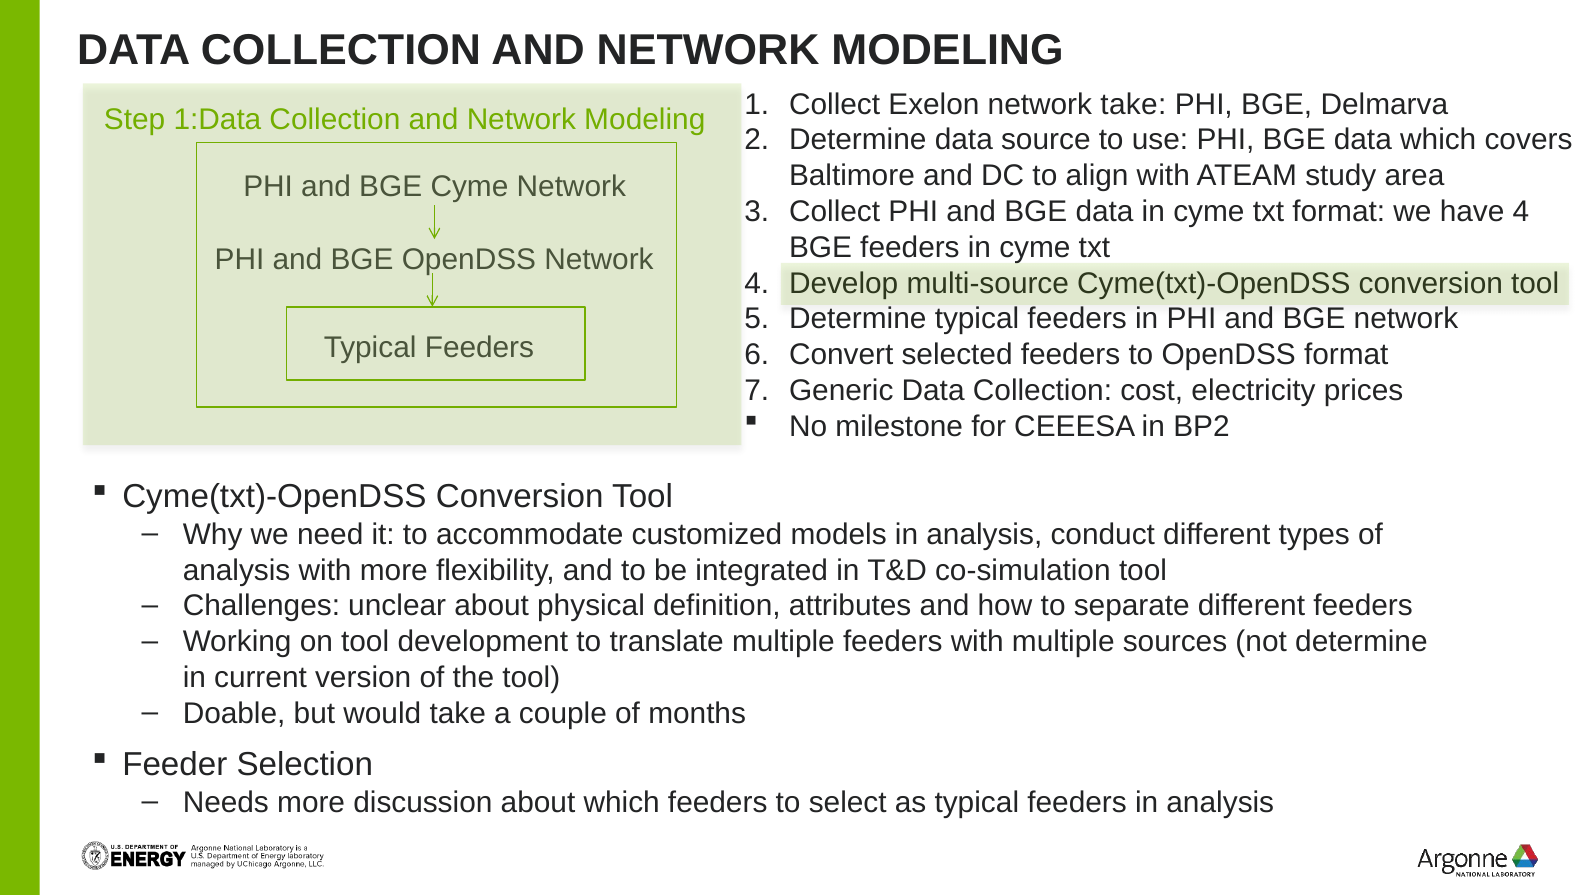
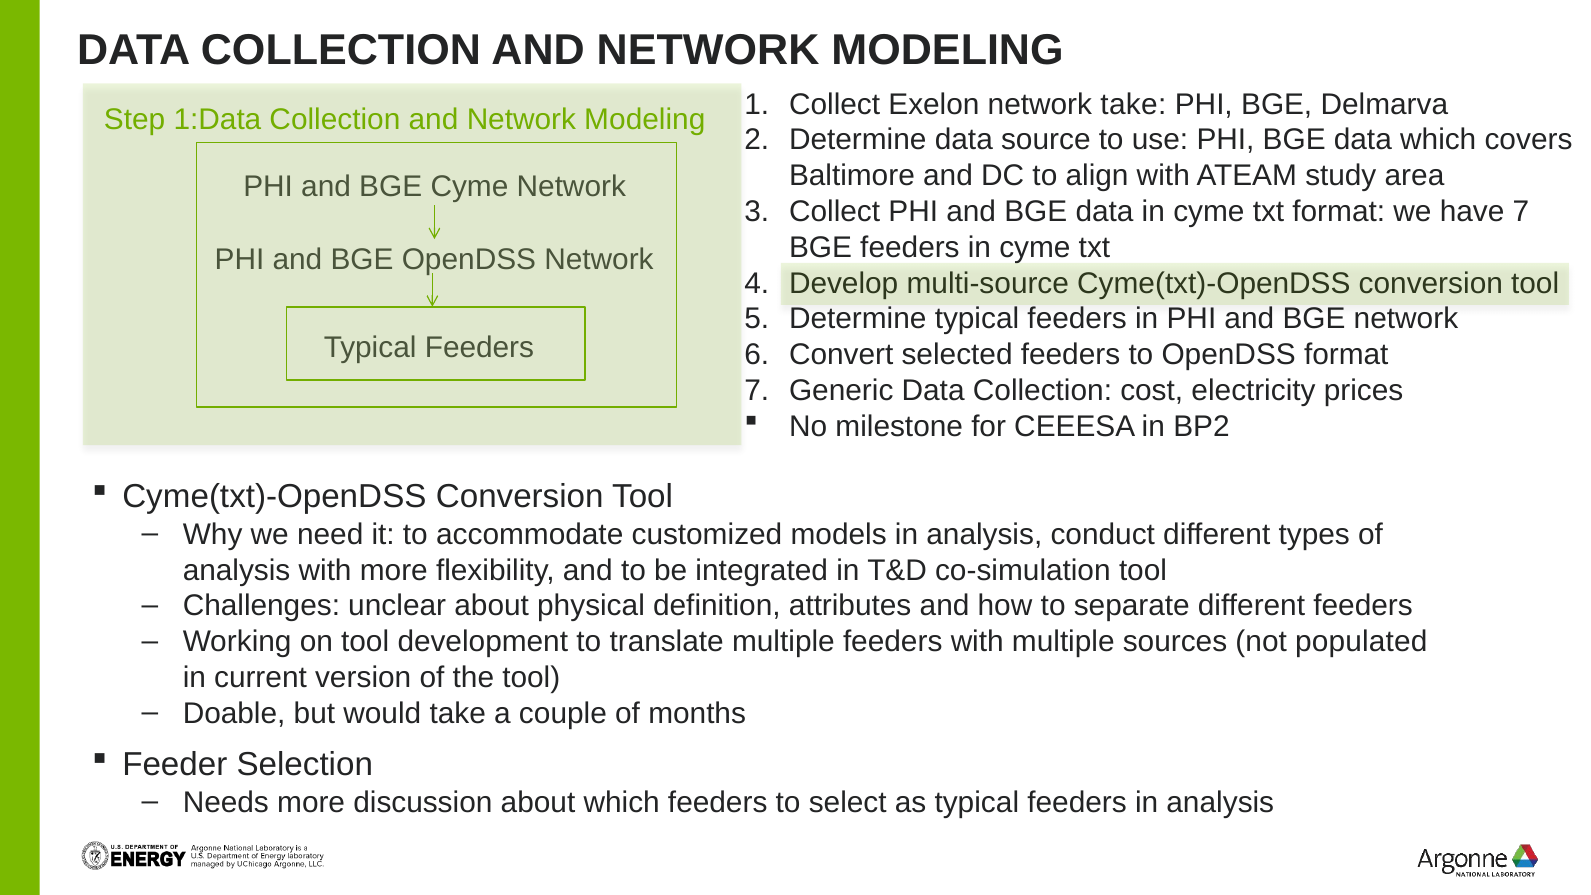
have 4: 4 -> 7
not determine: determine -> populated
